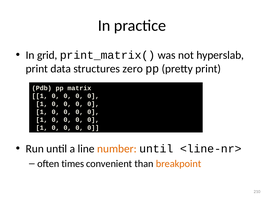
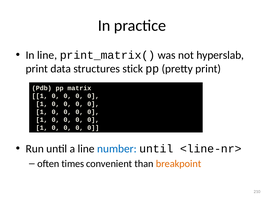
In grid: grid -> line
zero: zero -> stick
number colour: orange -> blue
